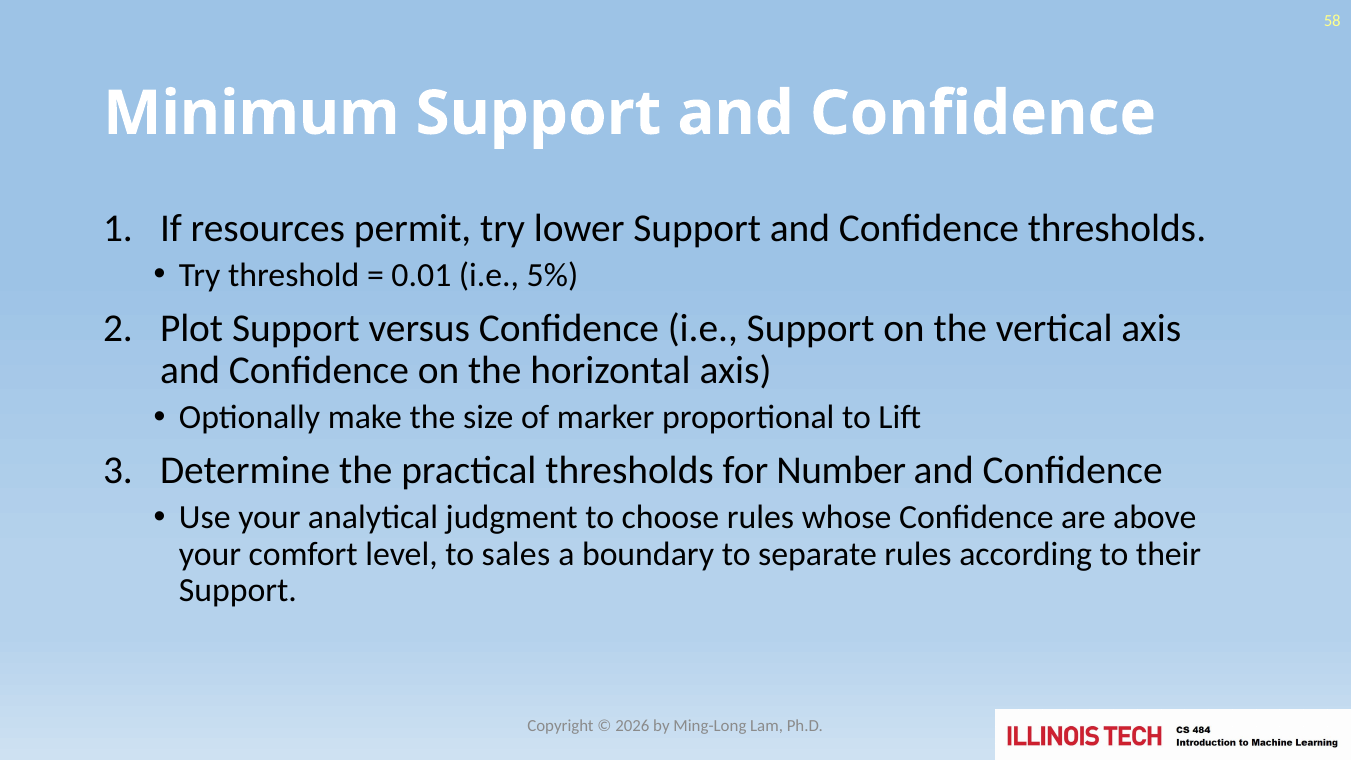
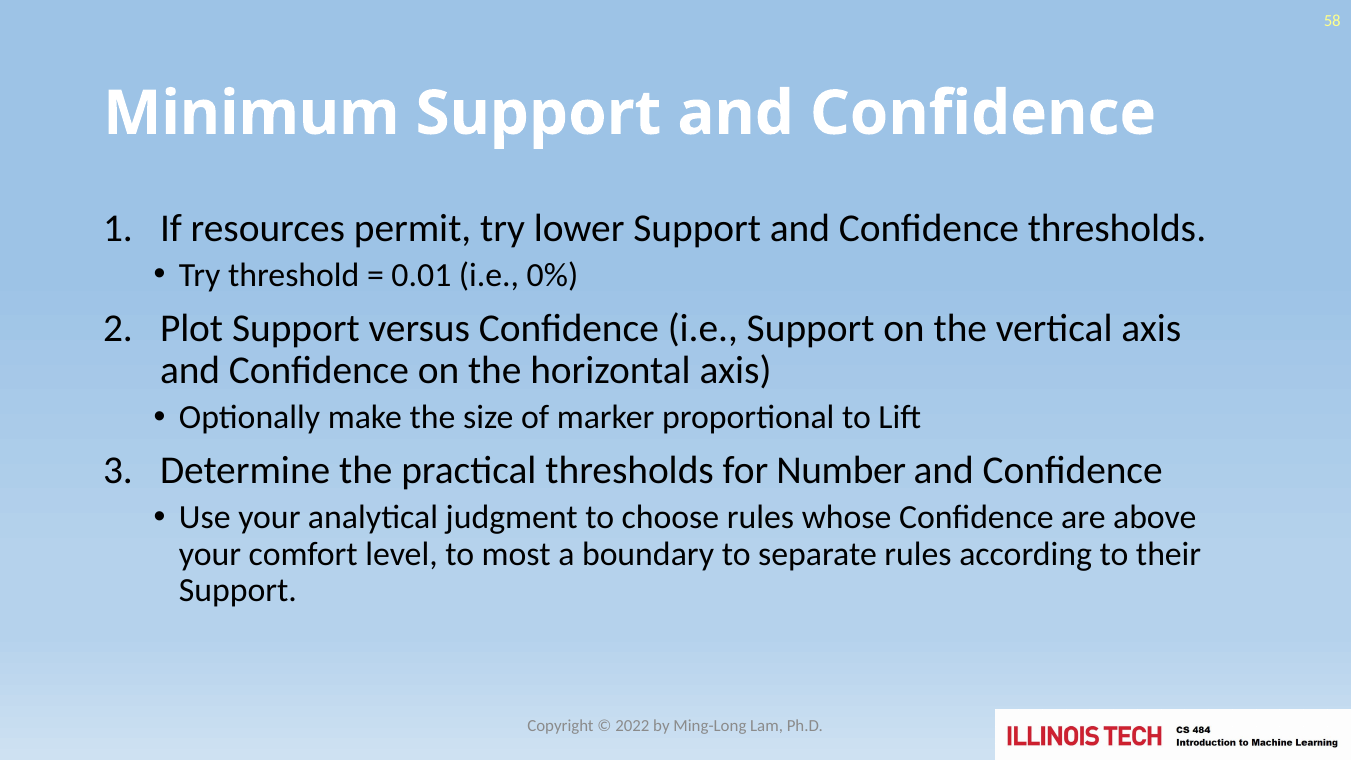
5%: 5% -> 0%
sales: sales -> most
2026: 2026 -> 2022
